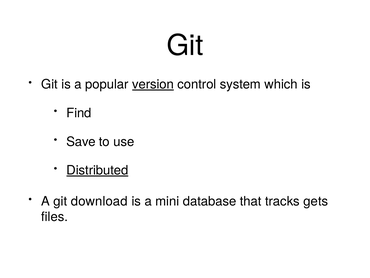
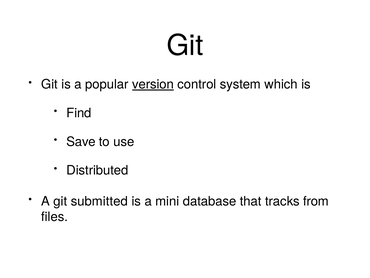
Distributed underline: present -> none
download: download -> submitted
gets: gets -> from
